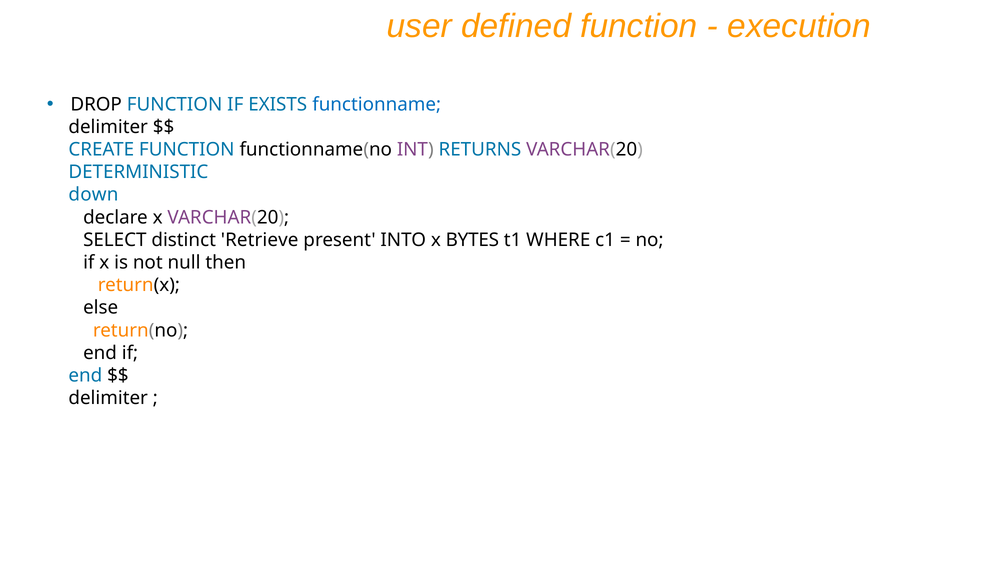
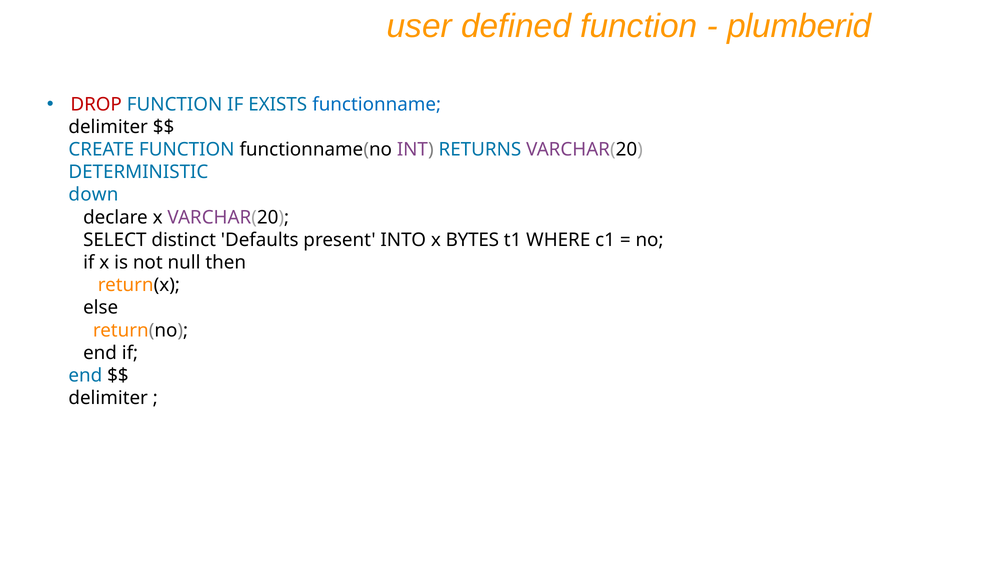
execution: execution -> plumberid
DROP colour: black -> red
Retrieve: Retrieve -> Defaults
